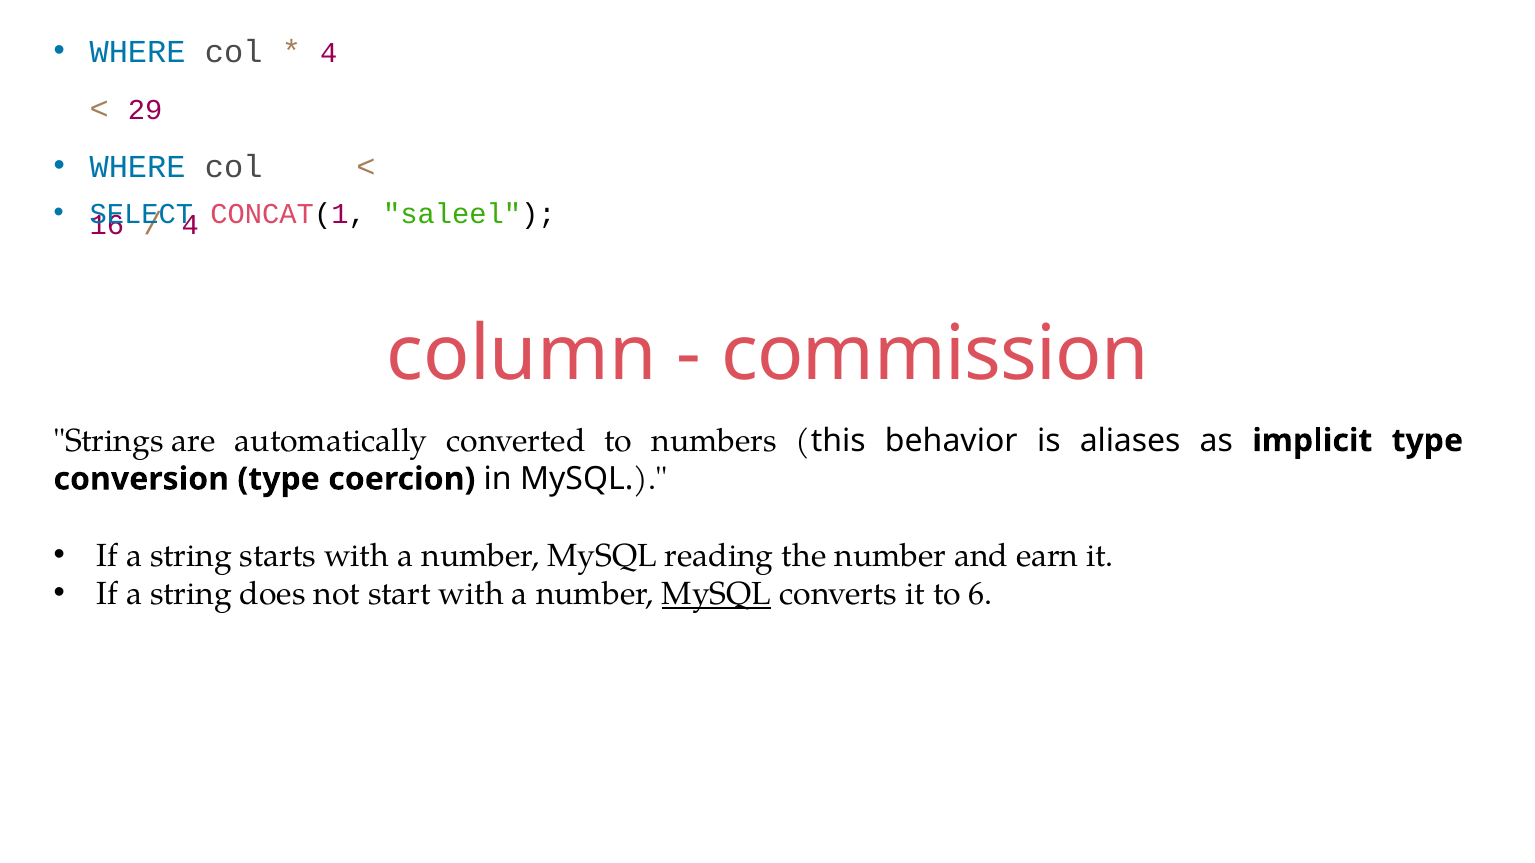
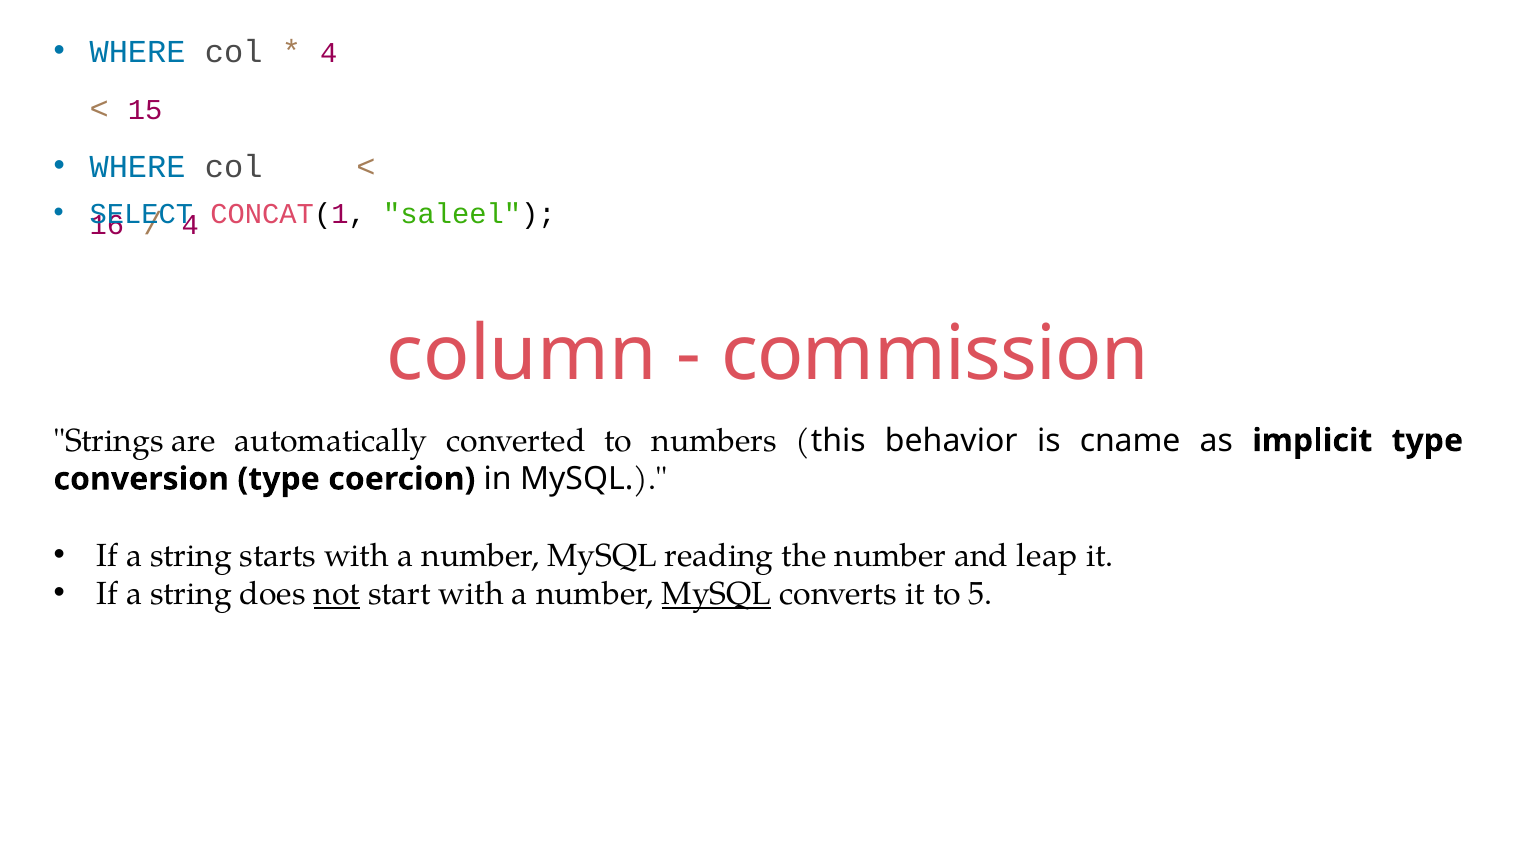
29: 29 -> 15
aliases: aliases -> cname
earn: earn -> leap
not underline: none -> present
6: 6 -> 5
